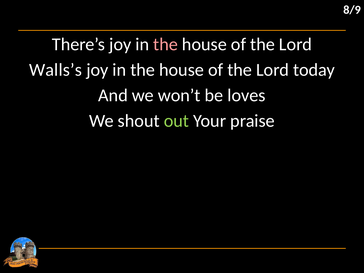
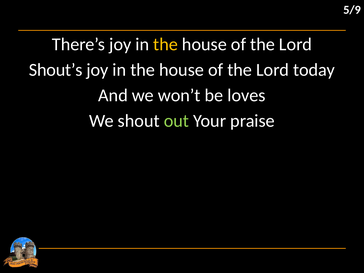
8/9: 8/9 -> 5/9
the at (166, 44) colour: pink -> yellow
Walls’s: Walls’s -> Shout’s
